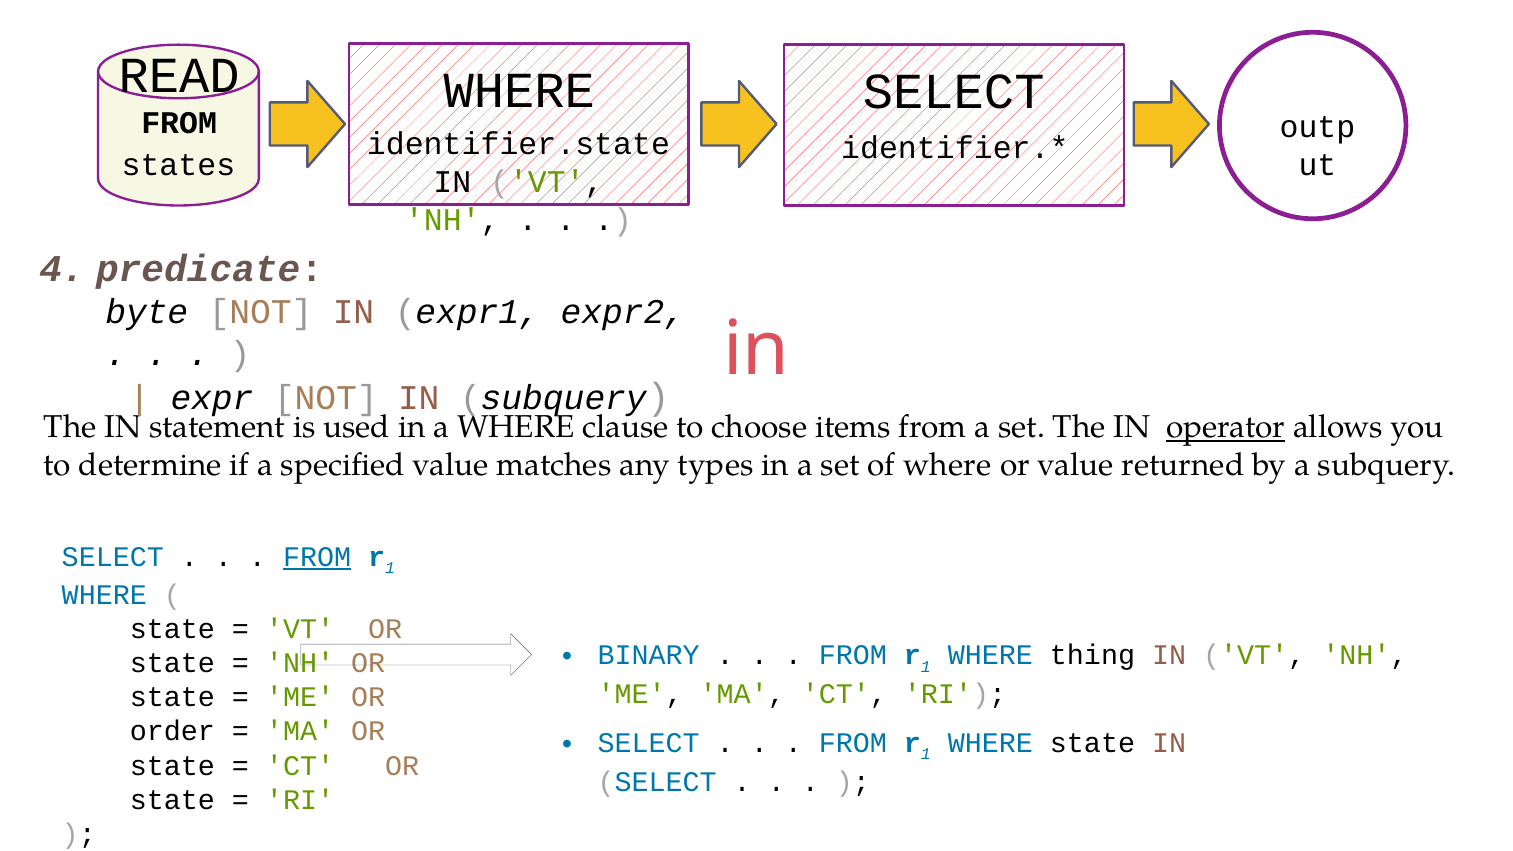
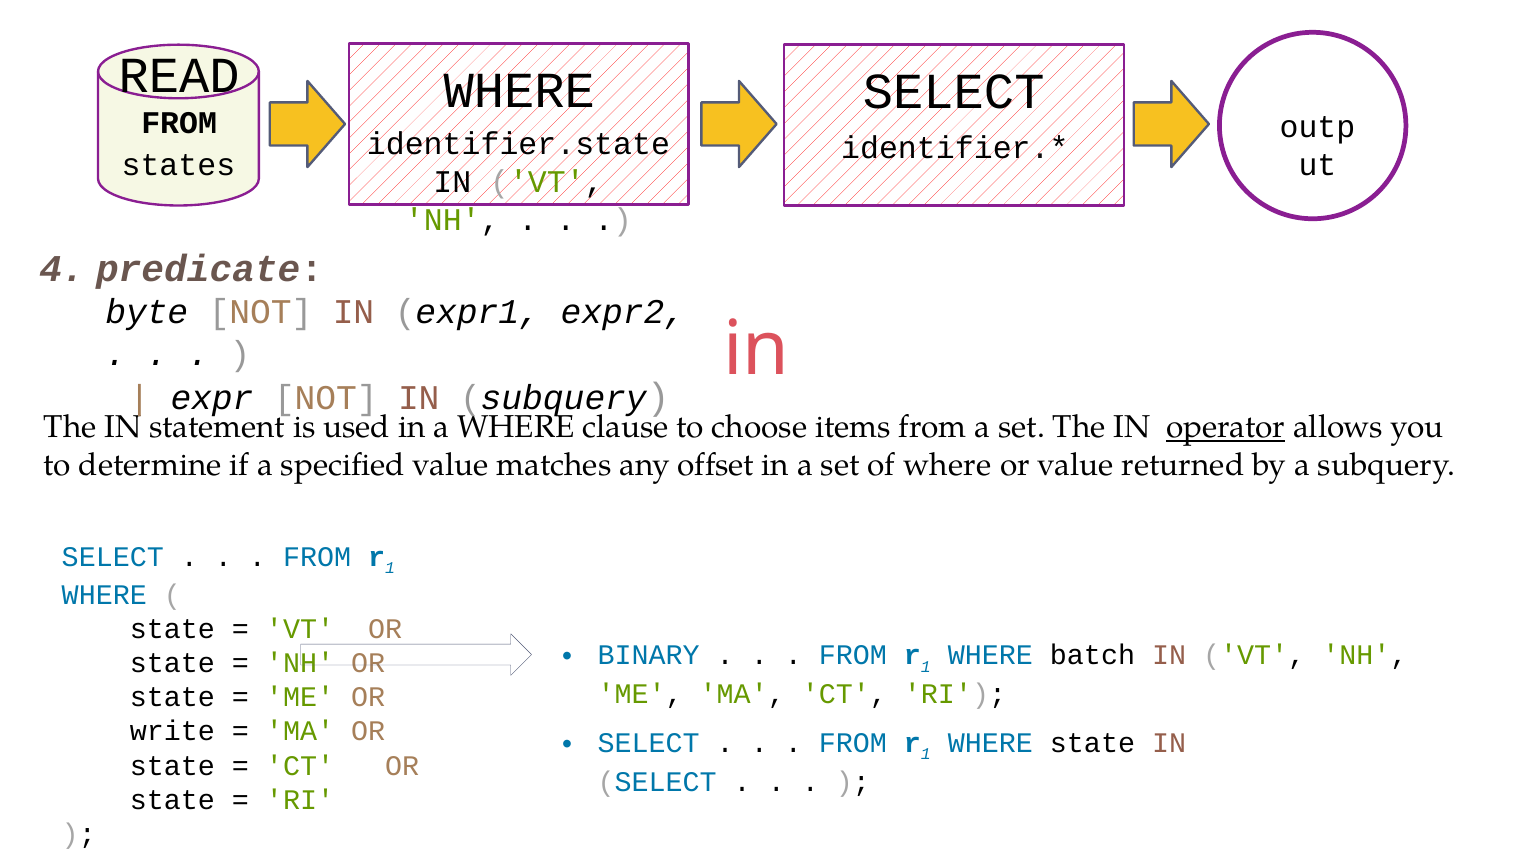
types: types -> offset
FROM at (317, 557) underline: present -> none
thing: thing -> batch
order: order -> write
